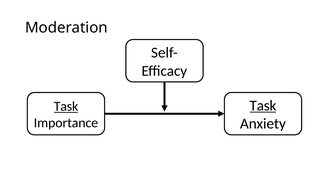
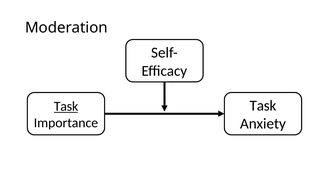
Task at (263, 106) underline: present -> none
